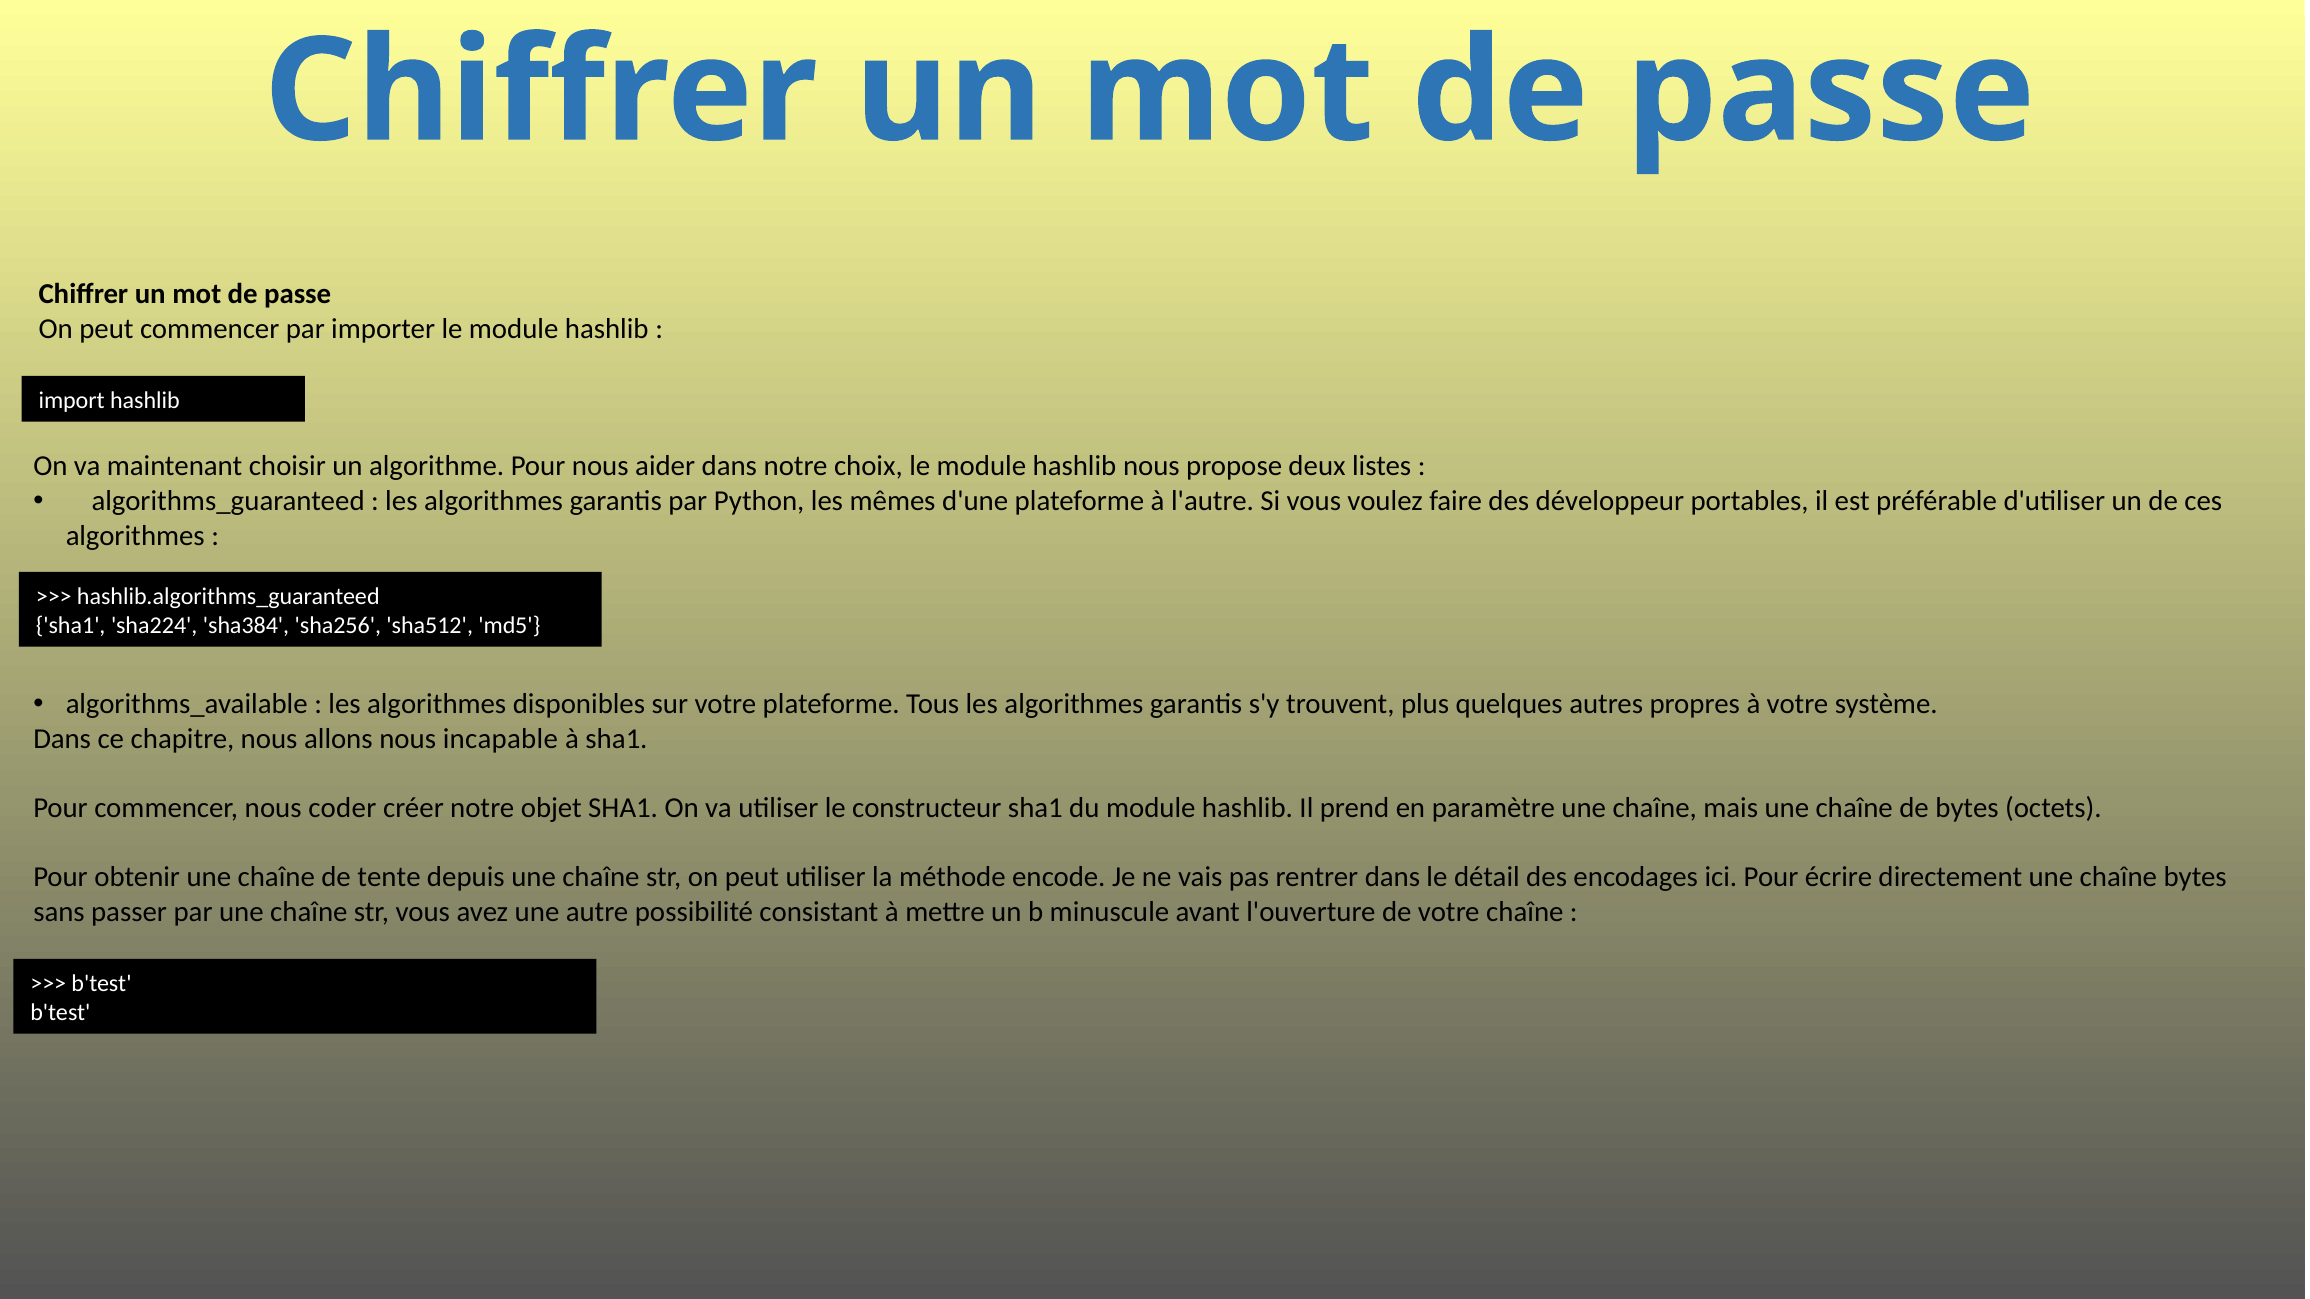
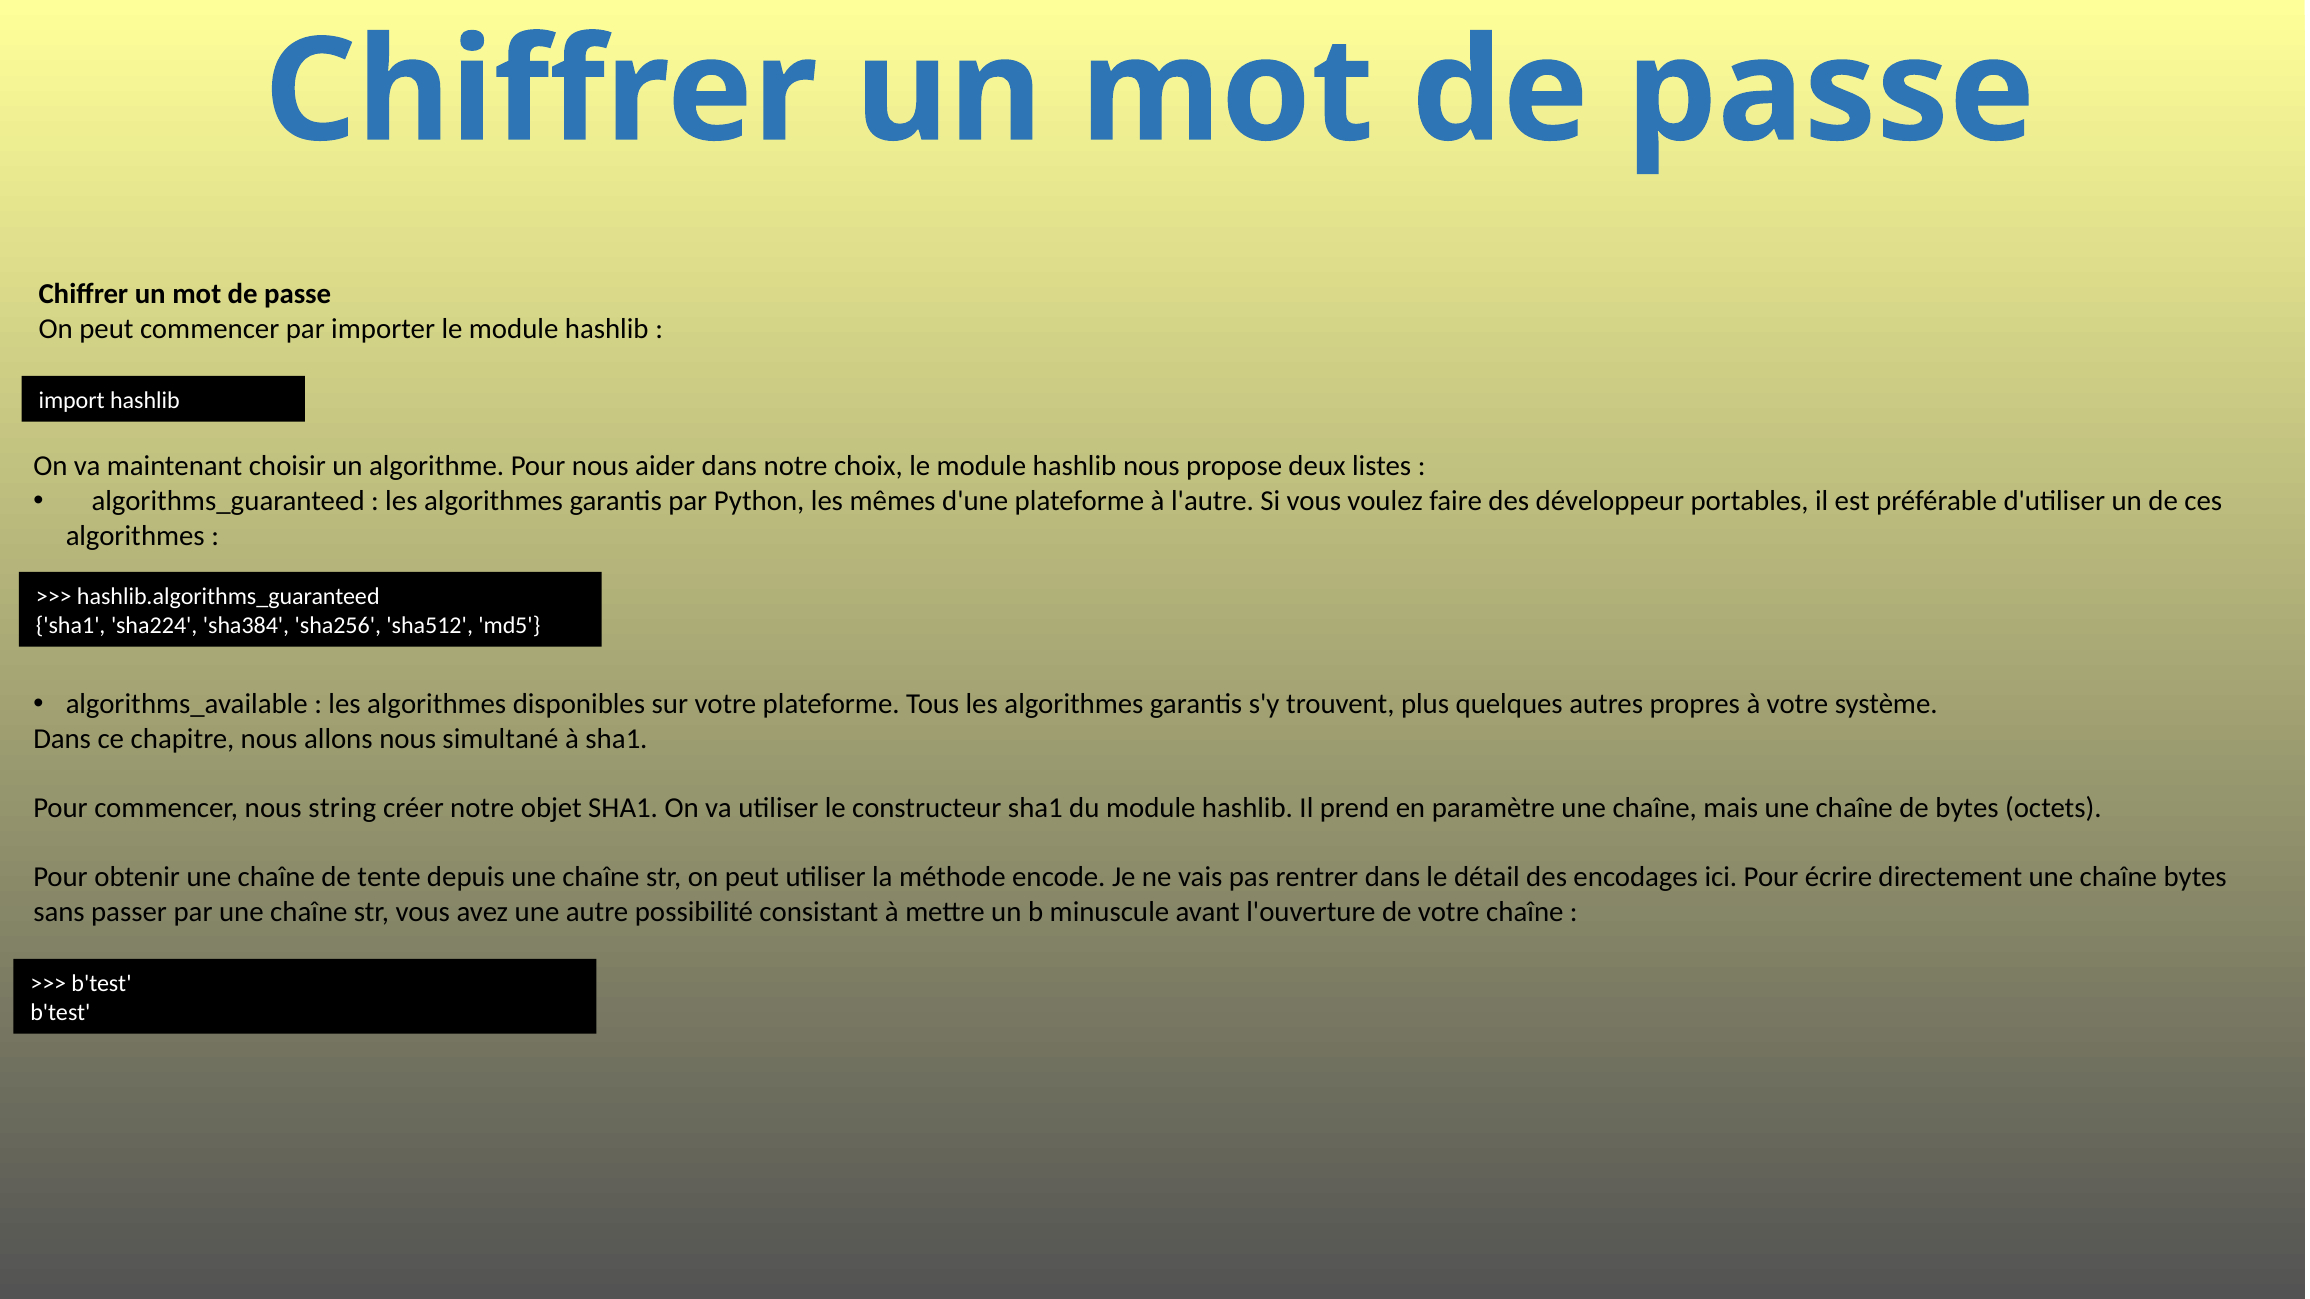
incapable: incapable -> simultané
coder: coder -> string
